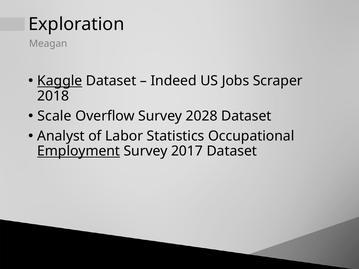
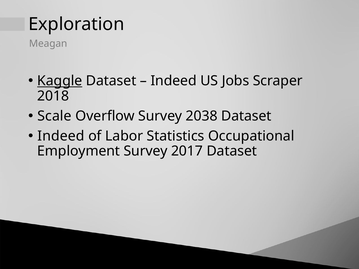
2028: 2028 -> 2038
Analyst at (61, 136): Analyst -> Indeed
Employment underline: present -> none
